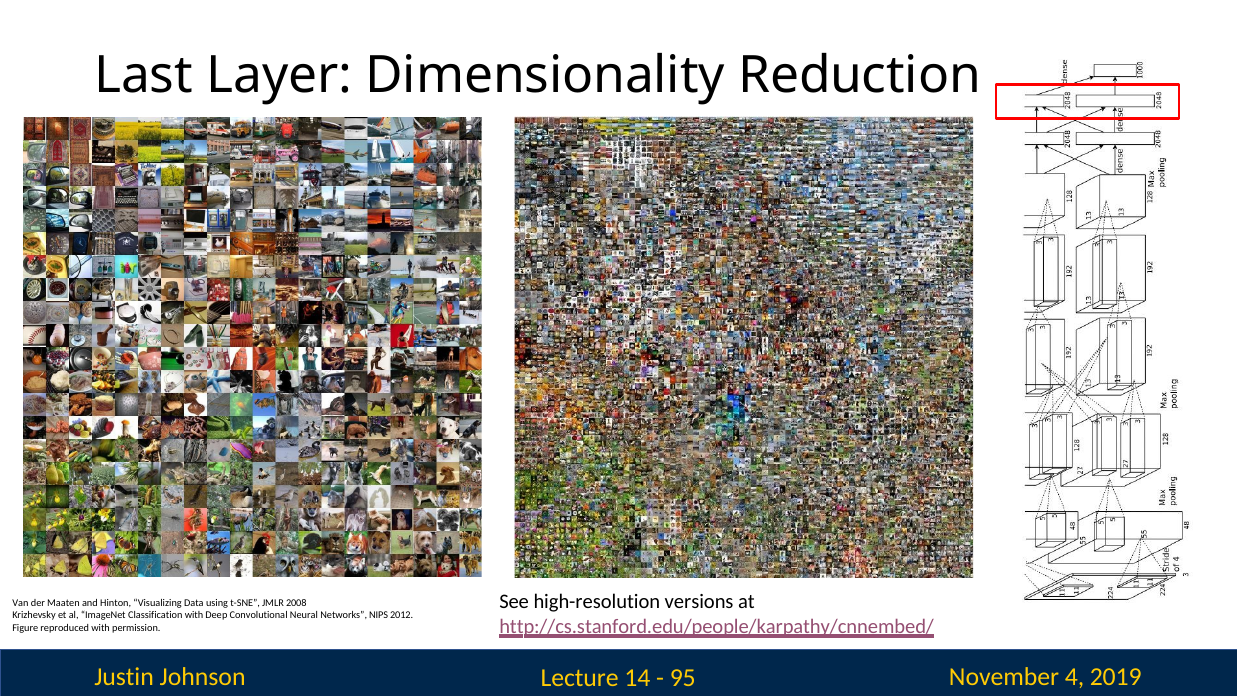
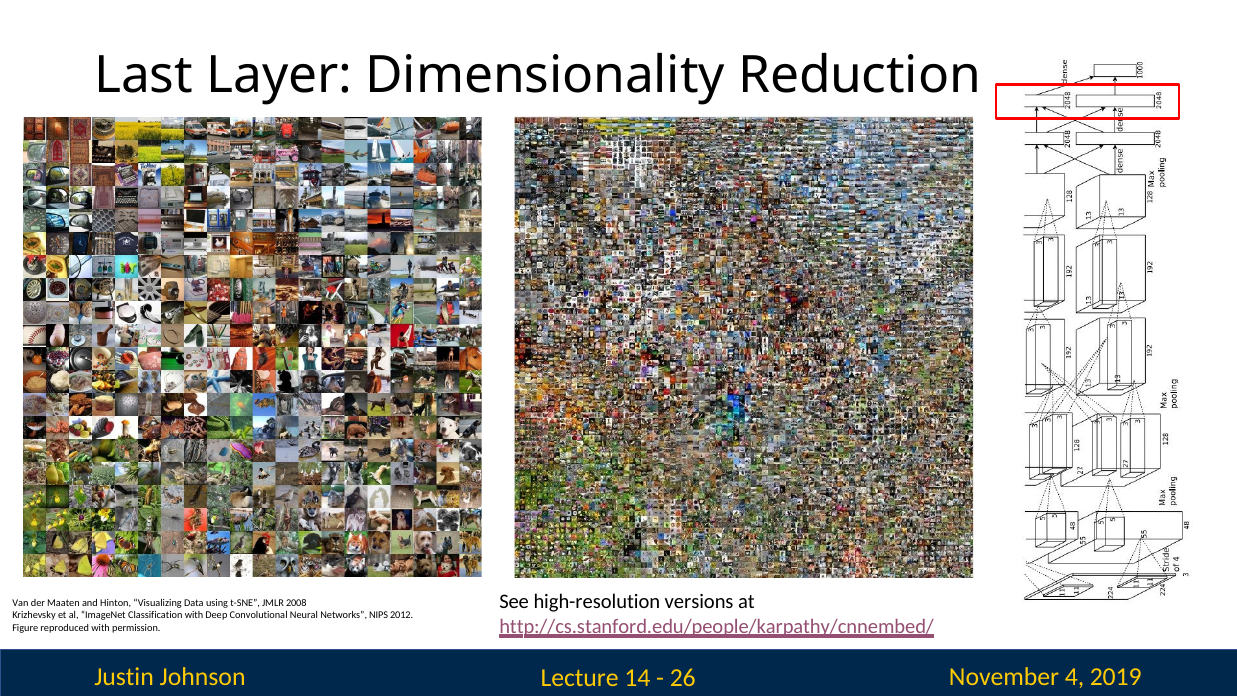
95: 95 -> 26
